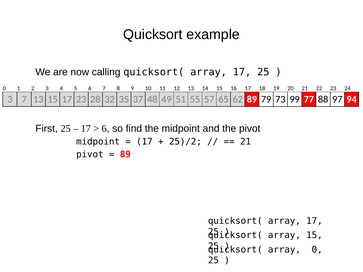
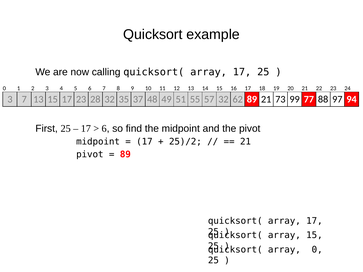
57 65: 65 -> 32
89 79: 79 -> 21
